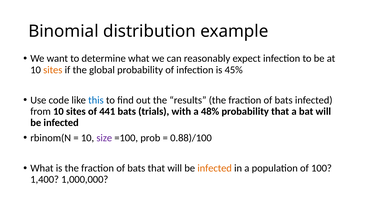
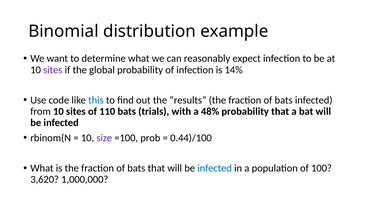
sites at (53, 70) colour: orange -> purple
45%: 45% -> 14%
441: 441 -> 110
0.88)/100: 0.88)/100 -> 0.44)/100
infected at (215, 168) colour: orange -> blue
1,400: 1,400 -> 3,620
